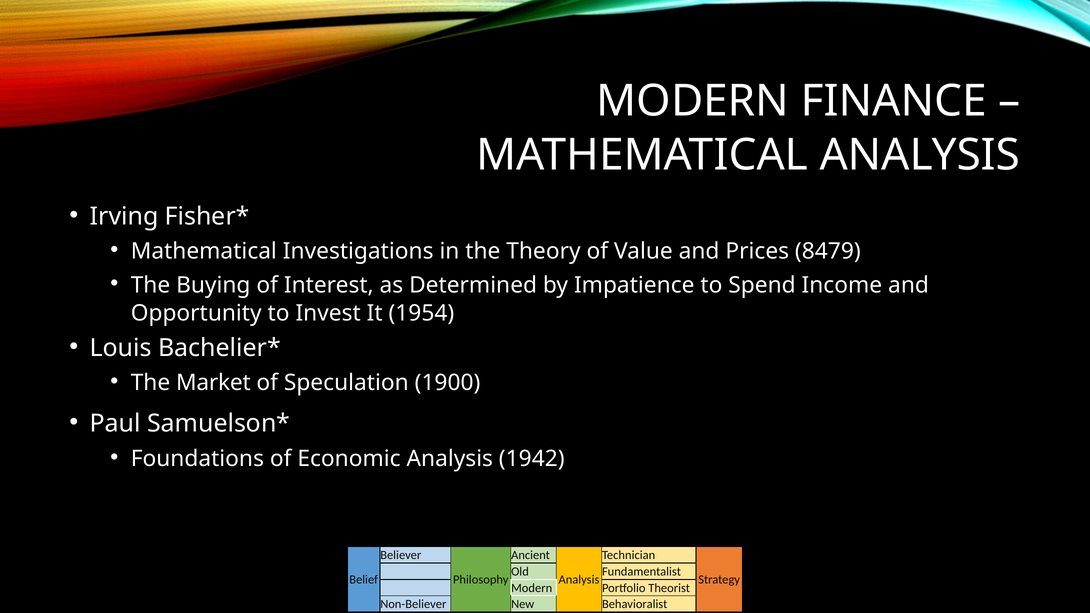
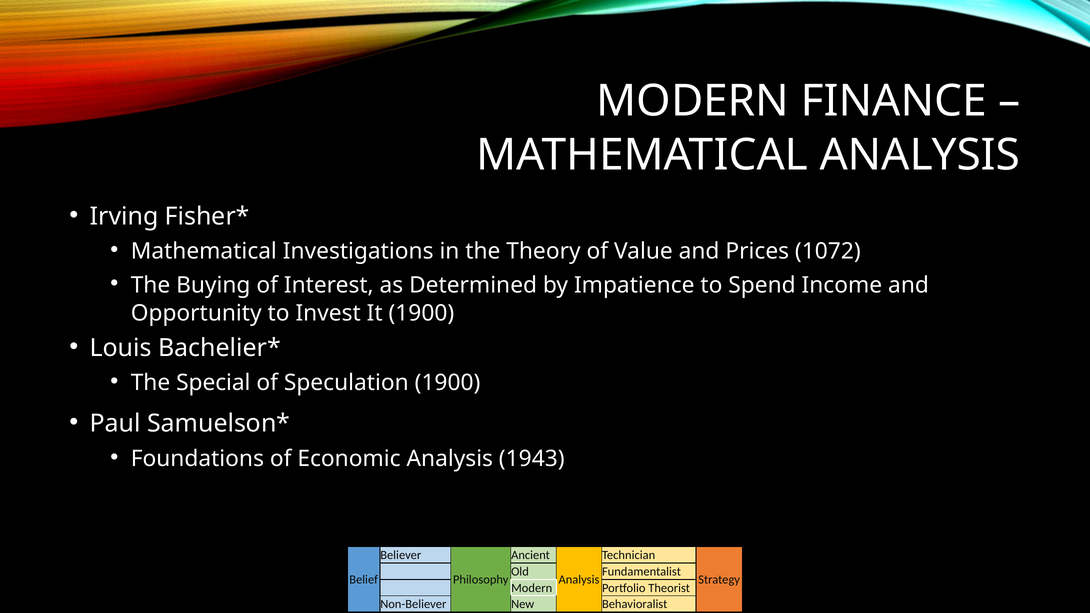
8479: 8479 -> 1072
It 1954: 1954 -> 1900
Market: Market -> Special
1942: 1942 -> 1943
